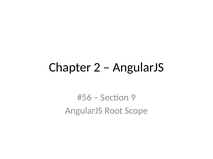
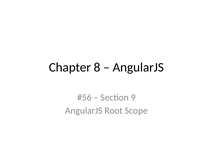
2: 2 -> 8
